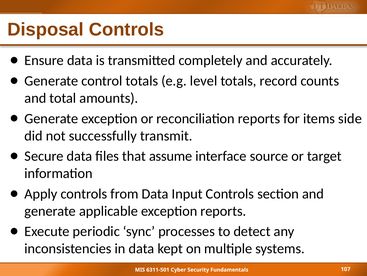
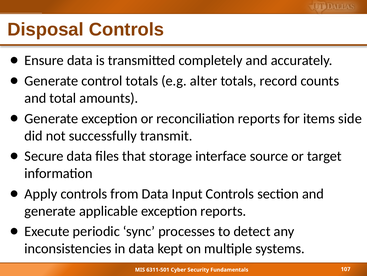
level: level -> alter
assume: assume -> storage
